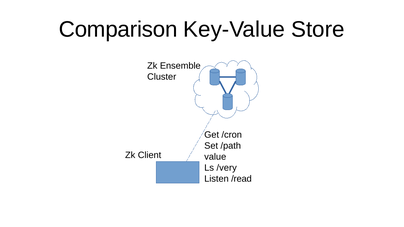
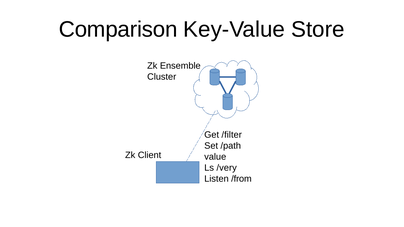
/cron: /cron -> /filter
/read: /read -> /from
